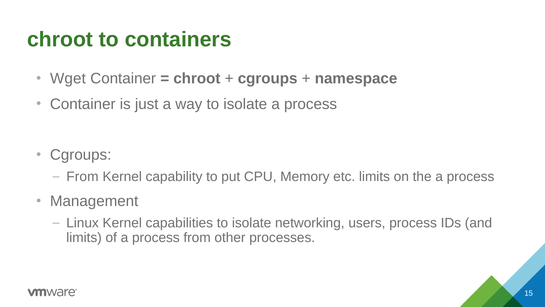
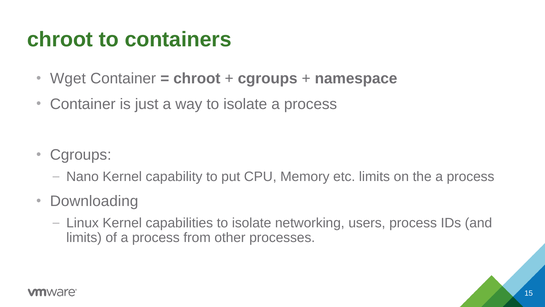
From at (82, 176): From -> Nano
Management: Management -> Downloading
